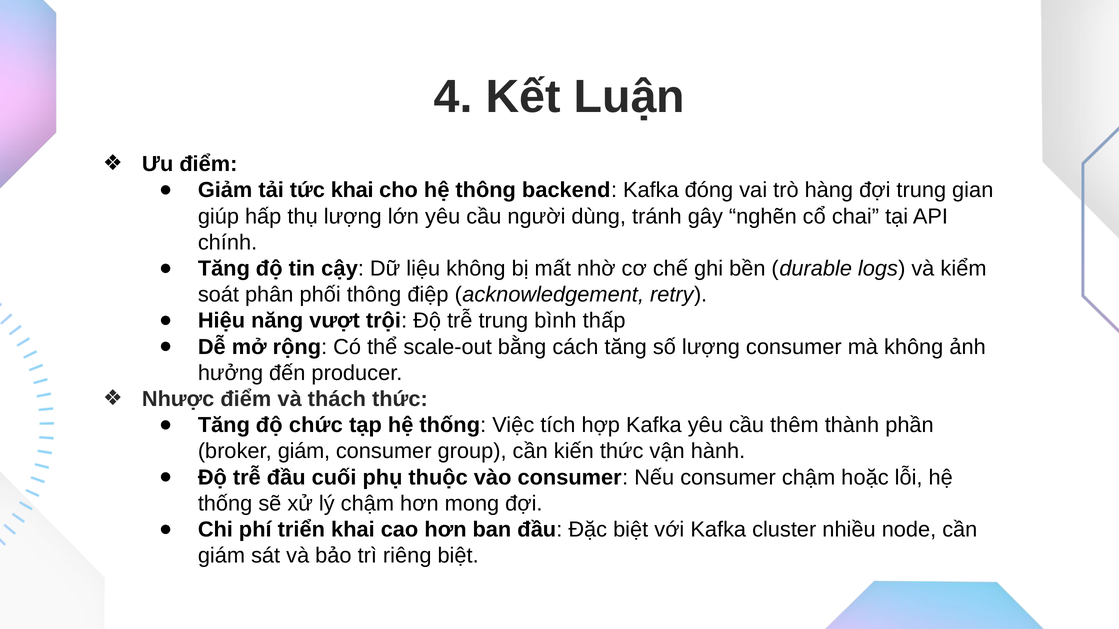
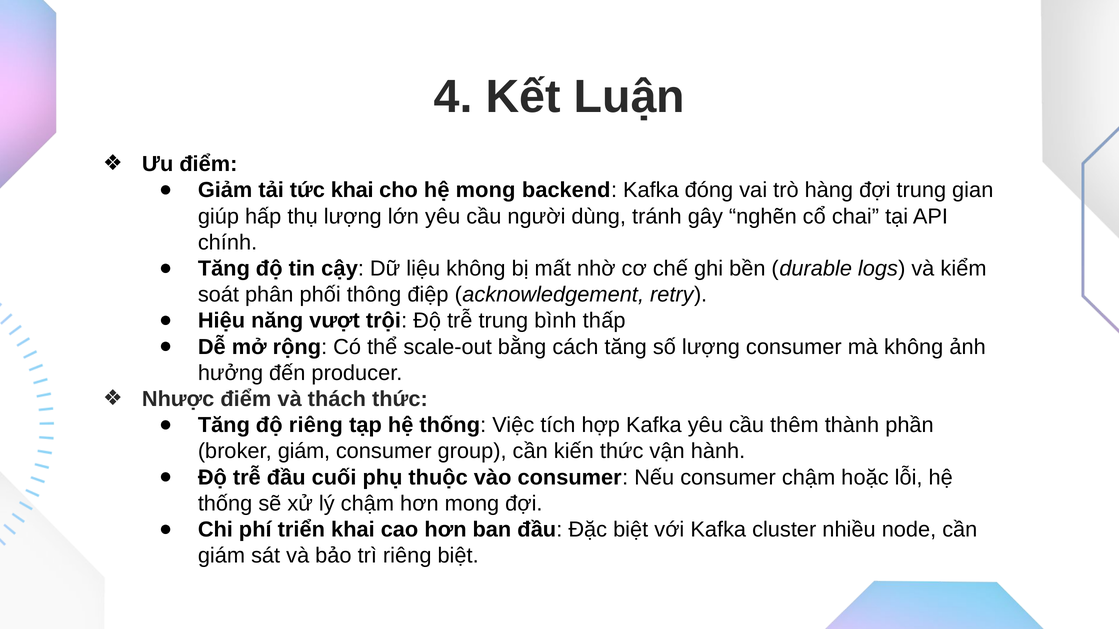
hệ thông: thông -> mong
độ chức: chức -> riêng
